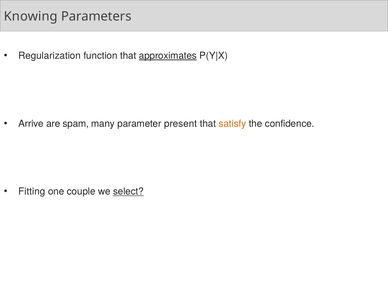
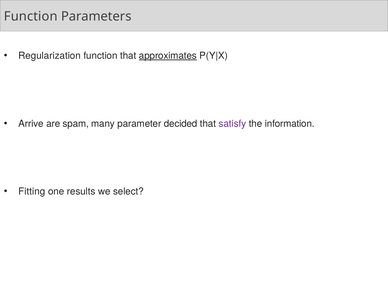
Knowing at (31, 16): Knowing -> Function
present: present -> decided
satisfy colour: orange -> purple
confidence: confidence -> information
couple: couple -> results
select underline: present -> none
